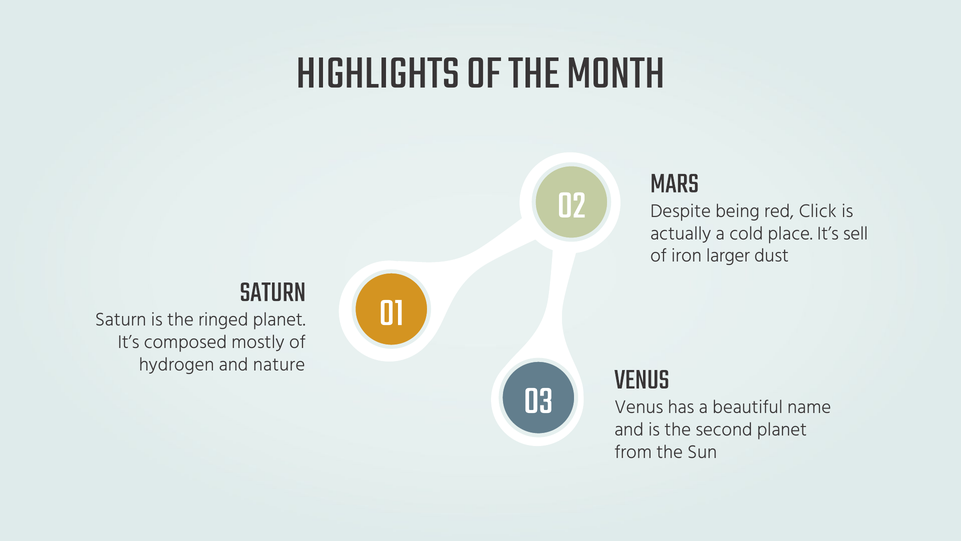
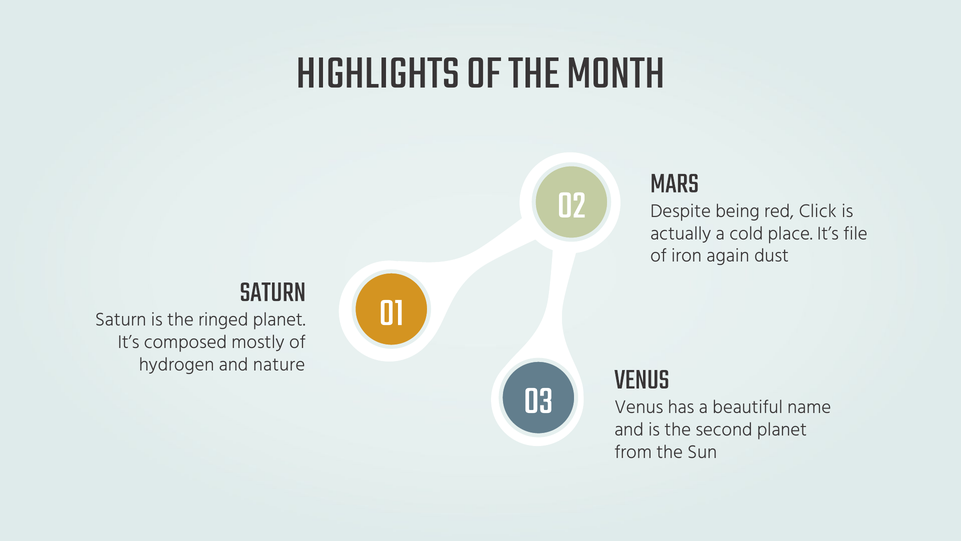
sell: sell -> file
larger: larger -> again
